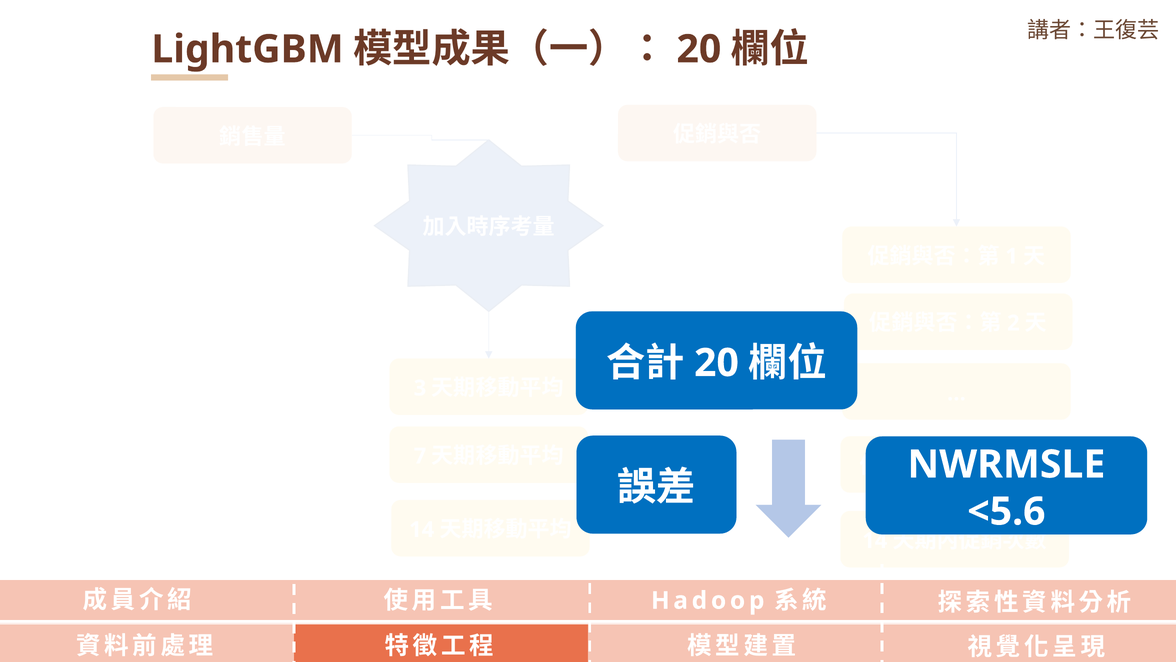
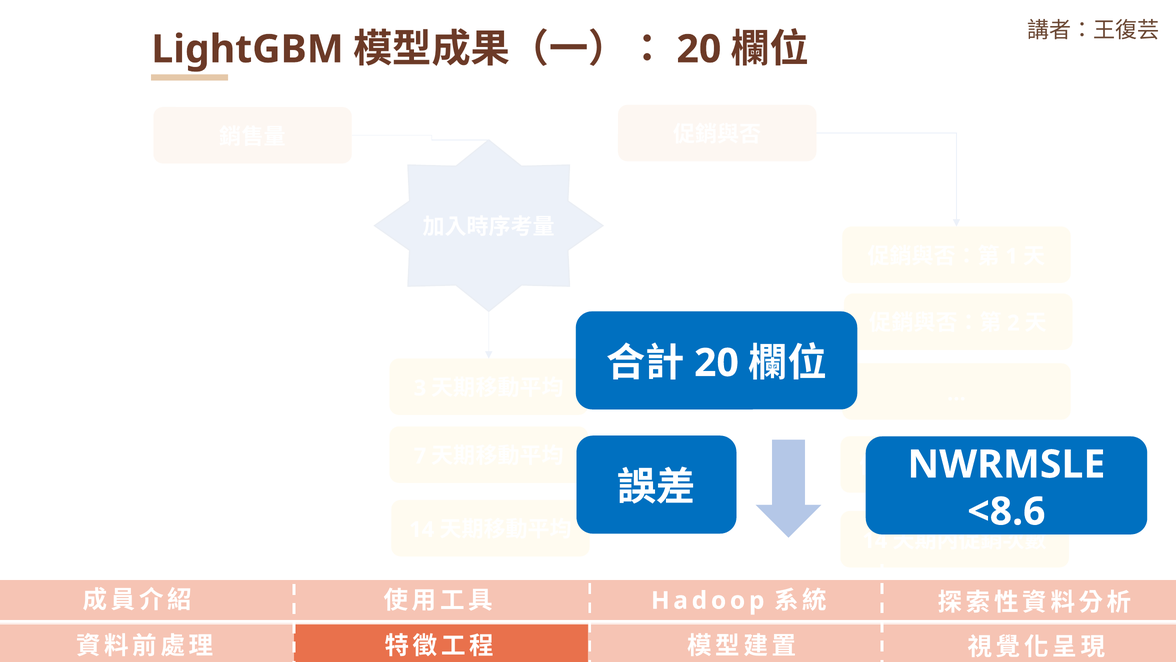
<5.6: <5.6 -> <8.6
